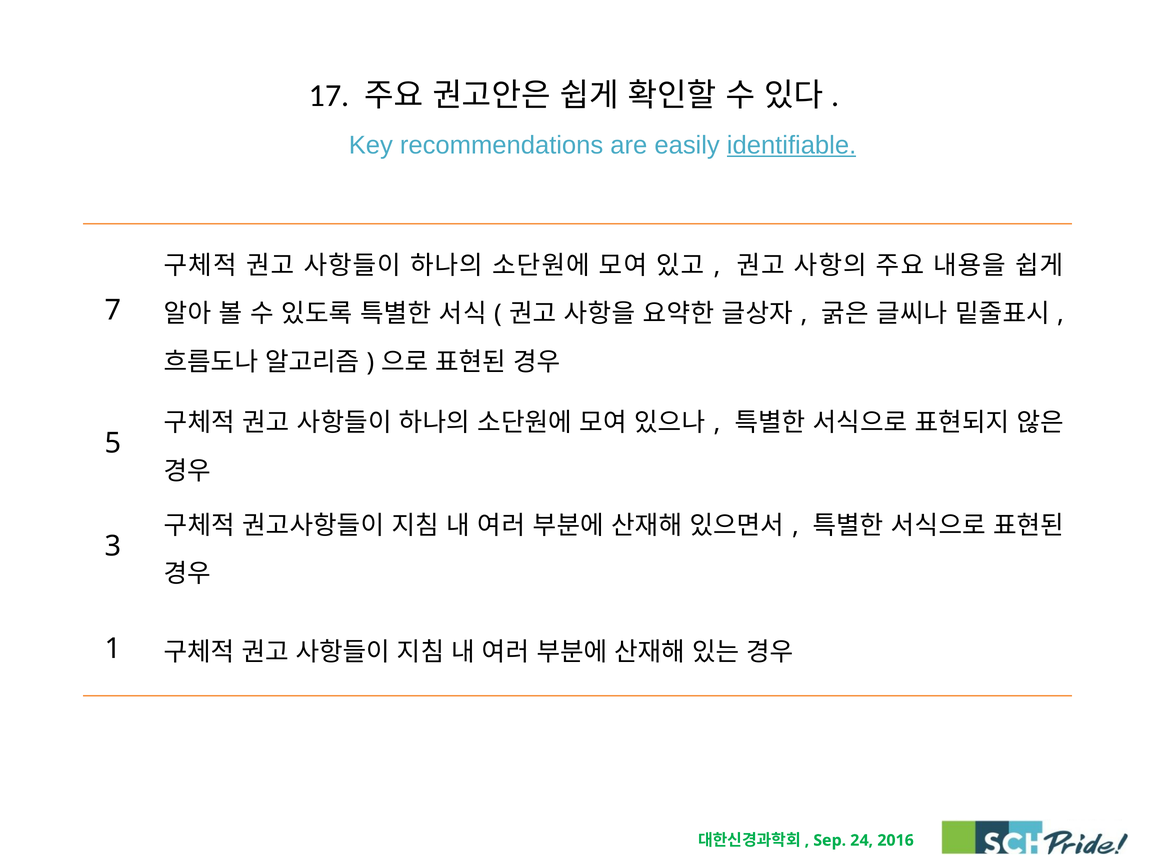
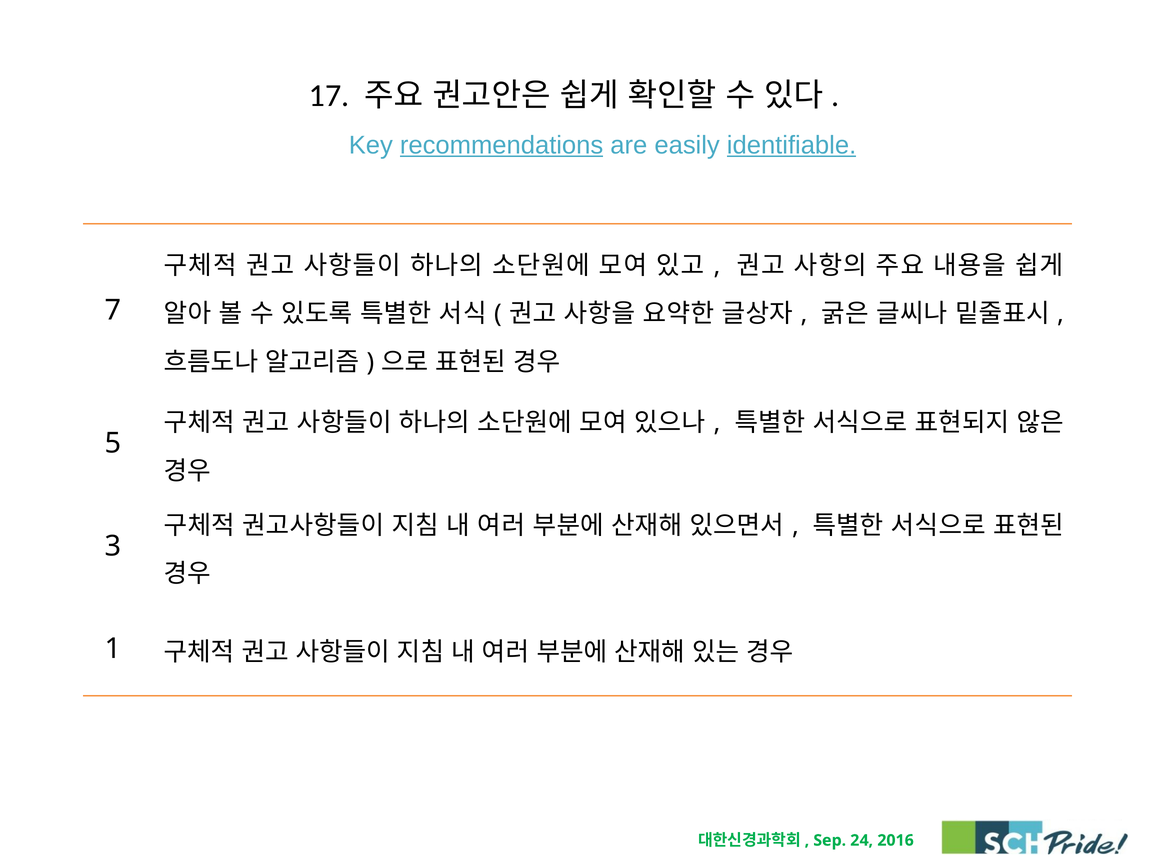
recommendations underline: none -> present
